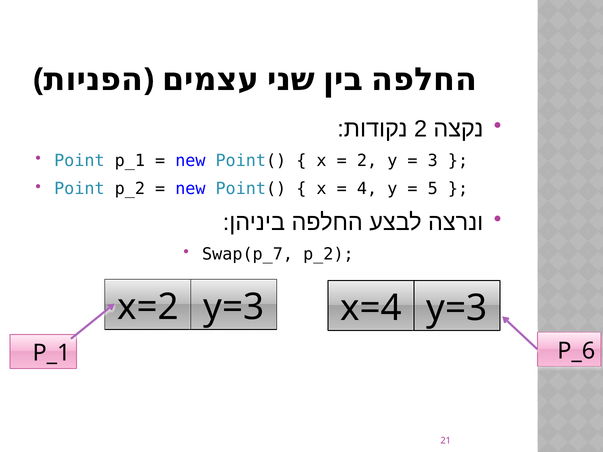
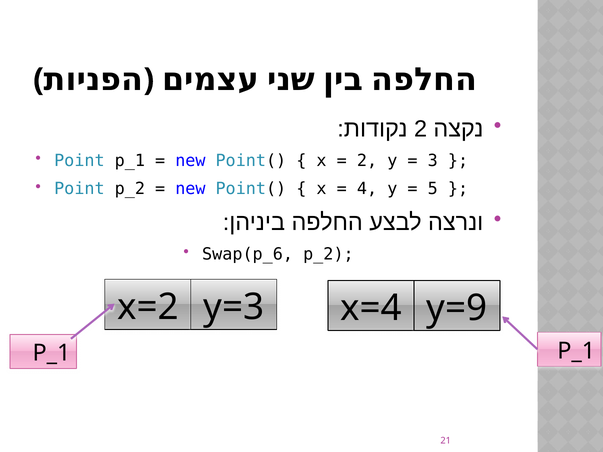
Swap(p_7: Swap(p_7 -> Swap(p_6
x=4 y=3: y=3 -> y=9
P_6 at (576, 351): P_6 -> P_1
